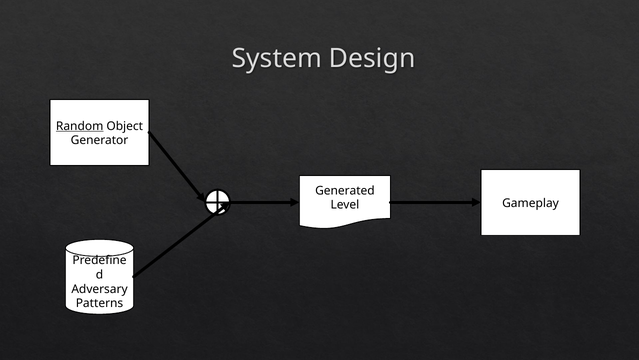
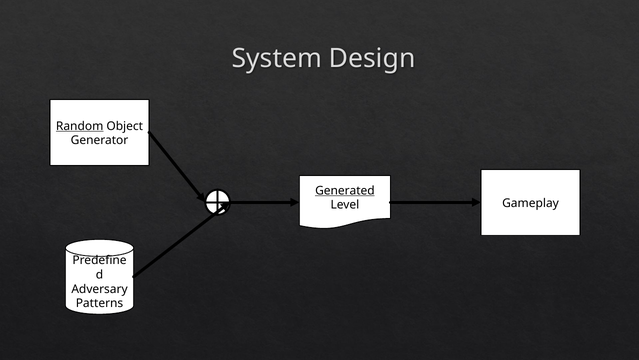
Generated underline: none -> present
